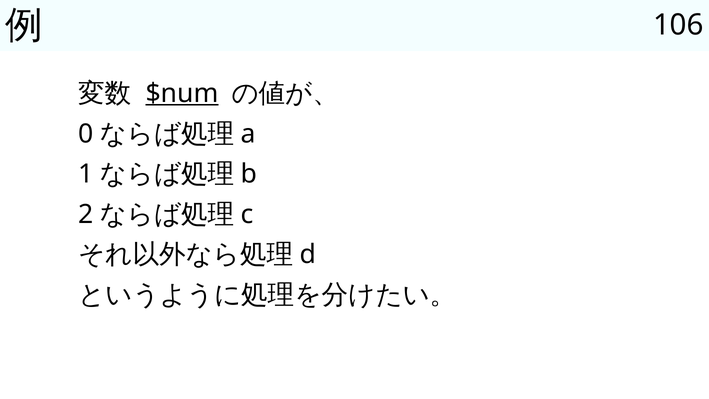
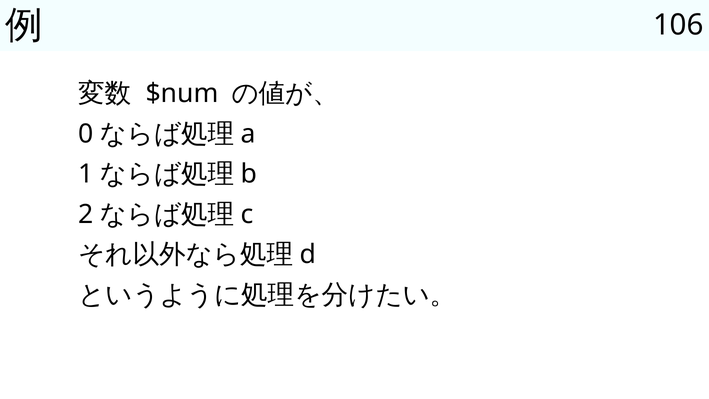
$num underline: present -> none
